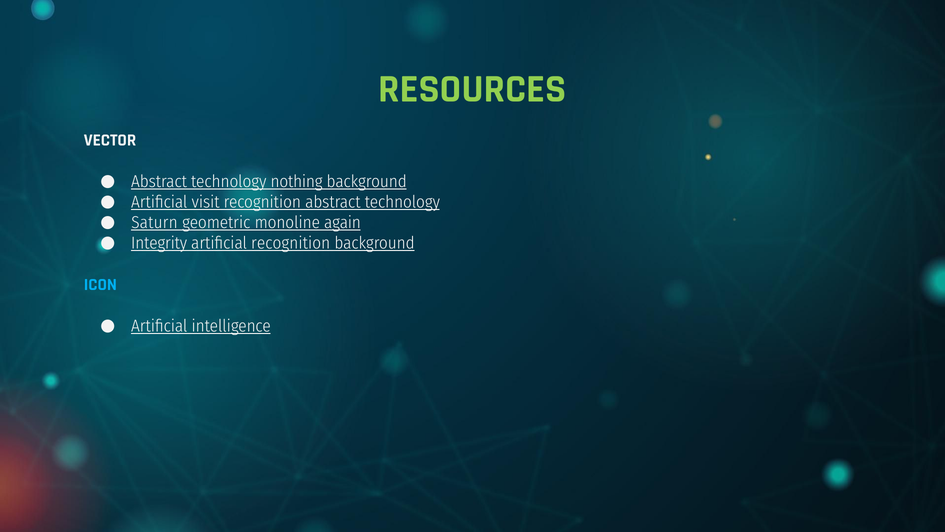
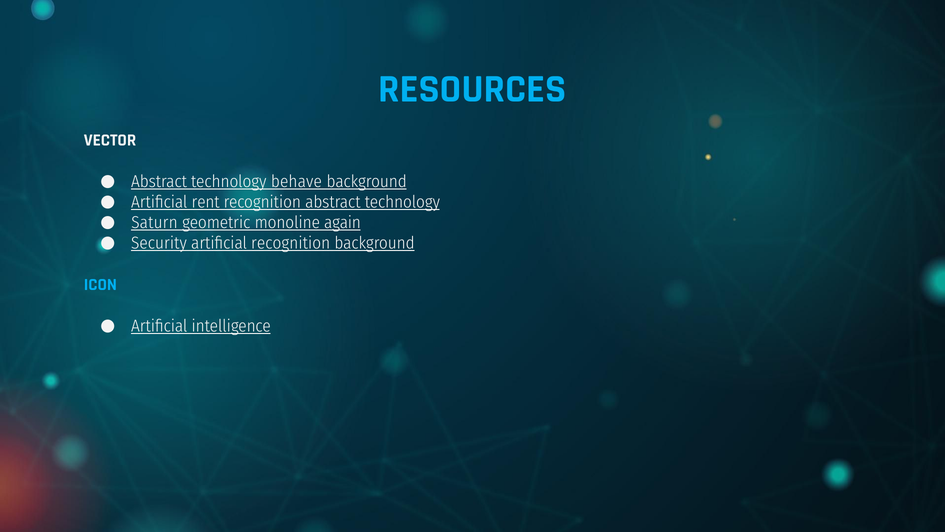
RESOURCES colour: light green -> light blue
nothing: nothing -> behave
visit: visit -> rent
Integrity: Integrity -> Security
